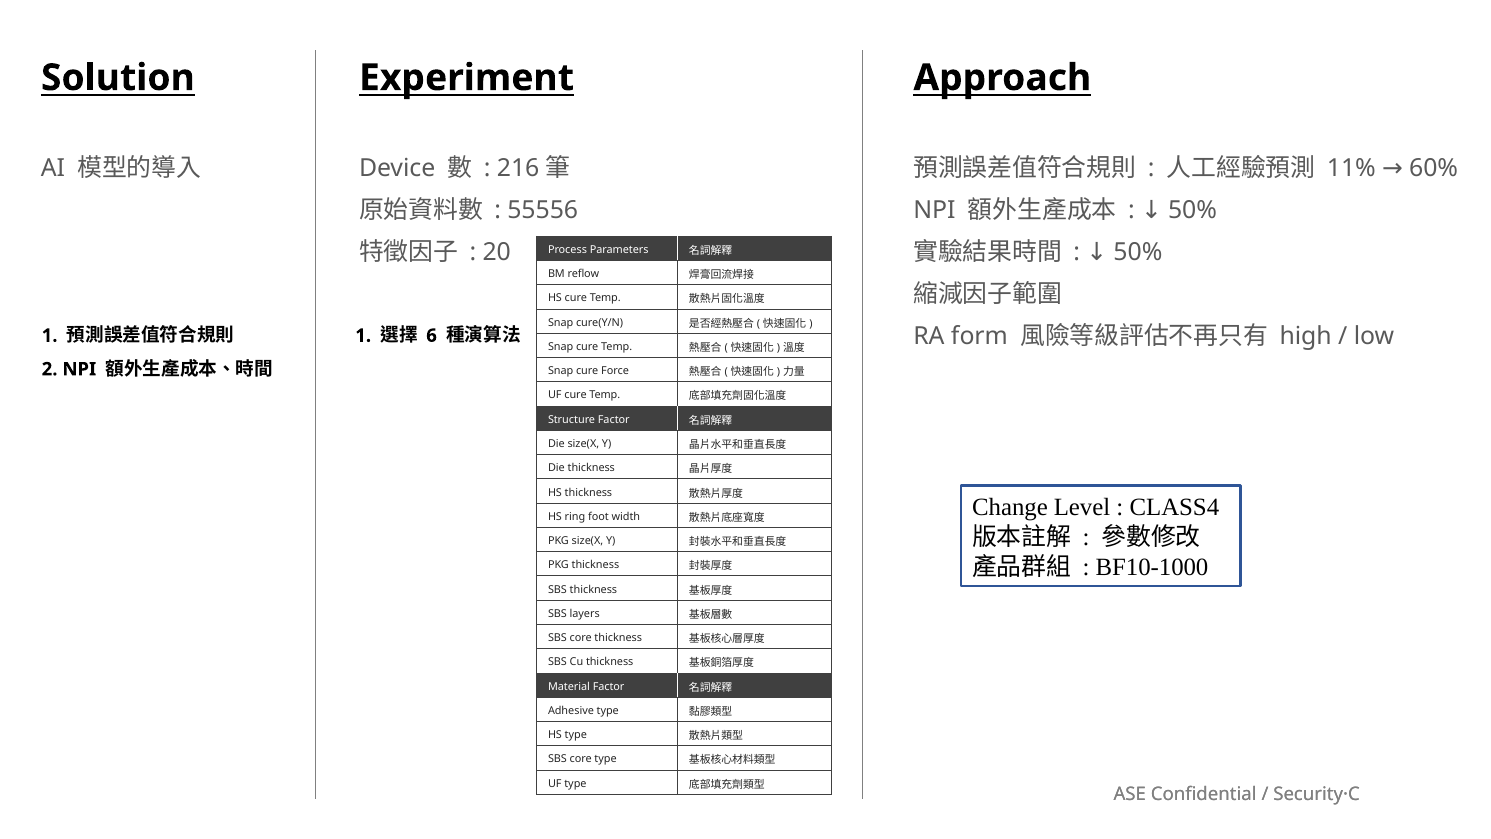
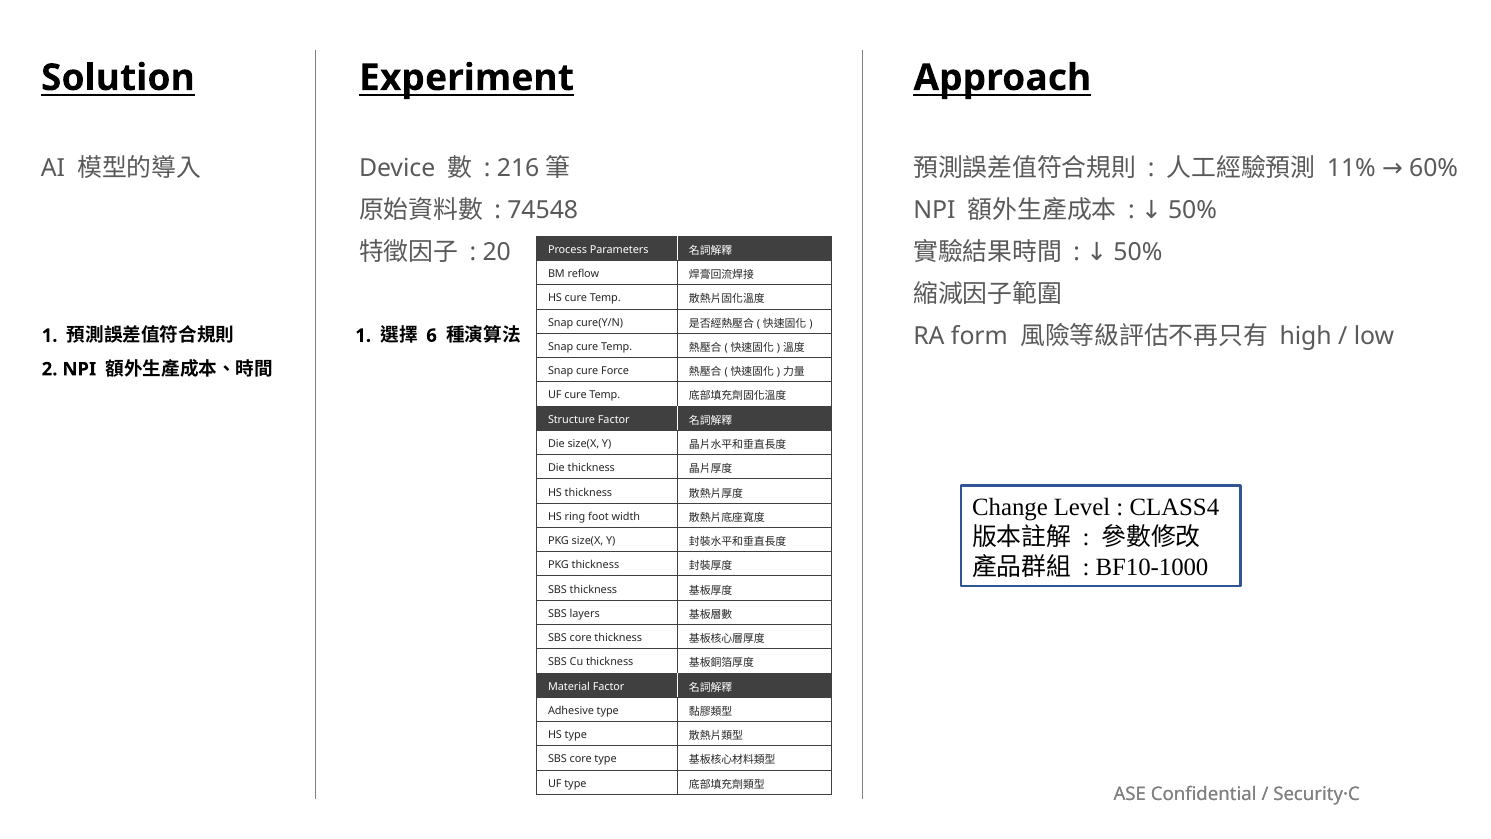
55556: 55556 -> 74548
